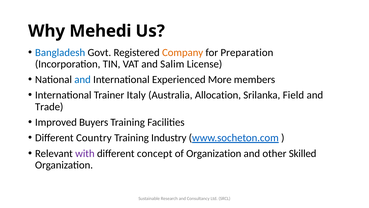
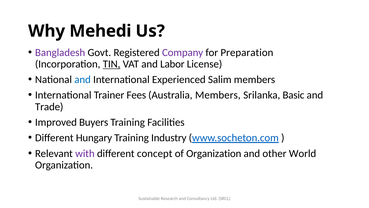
Bangladesh colour: blue -> purple
Company colour: orange -> purple
TIN underline: none -> present
Salim: Salim -> Labor
More: More -> Salim
Italy: Italy -> Fees
Australia Allocation: Allocation -> Members
Field: Field -> Basic
Country: Country -> Hungary
Skilled: Skilled -> World
